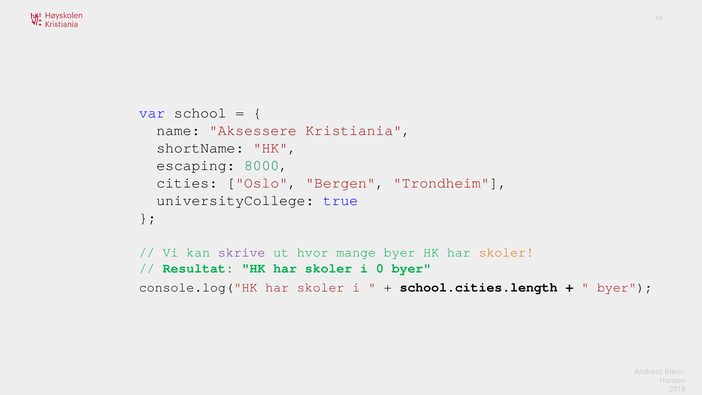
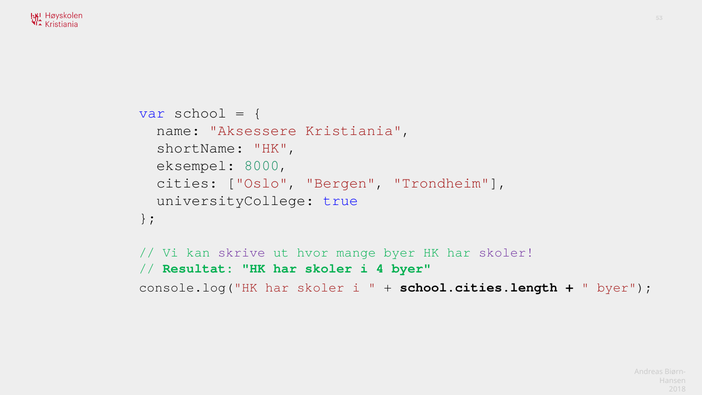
escaping: escaping -> eksempel
skoler at (506, 253) colour: orange -> purple
0: 0 -> 4
